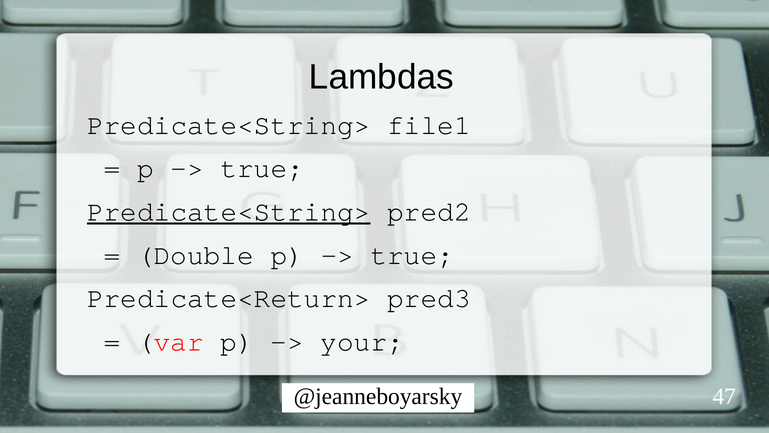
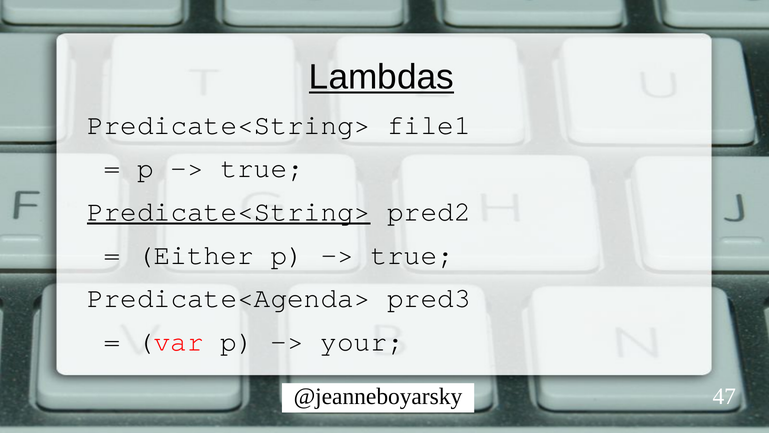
Lambdas underline: none -> present
Double: Double -> Either
Predicate<Return>: Predicate<Return> -> Predicate<Agenda>
